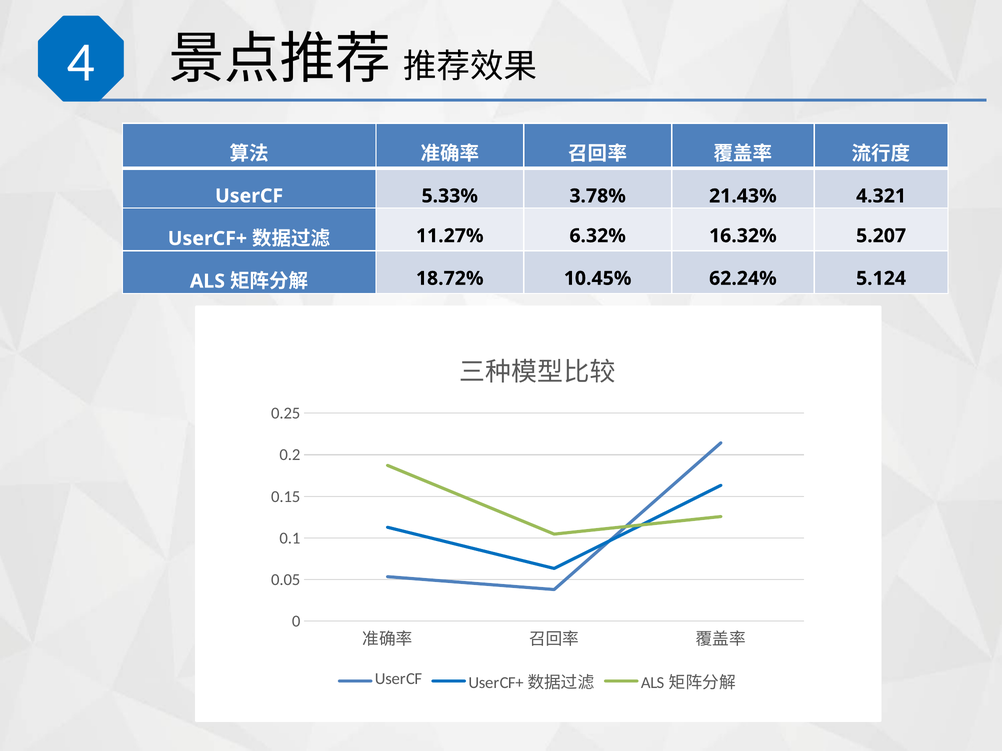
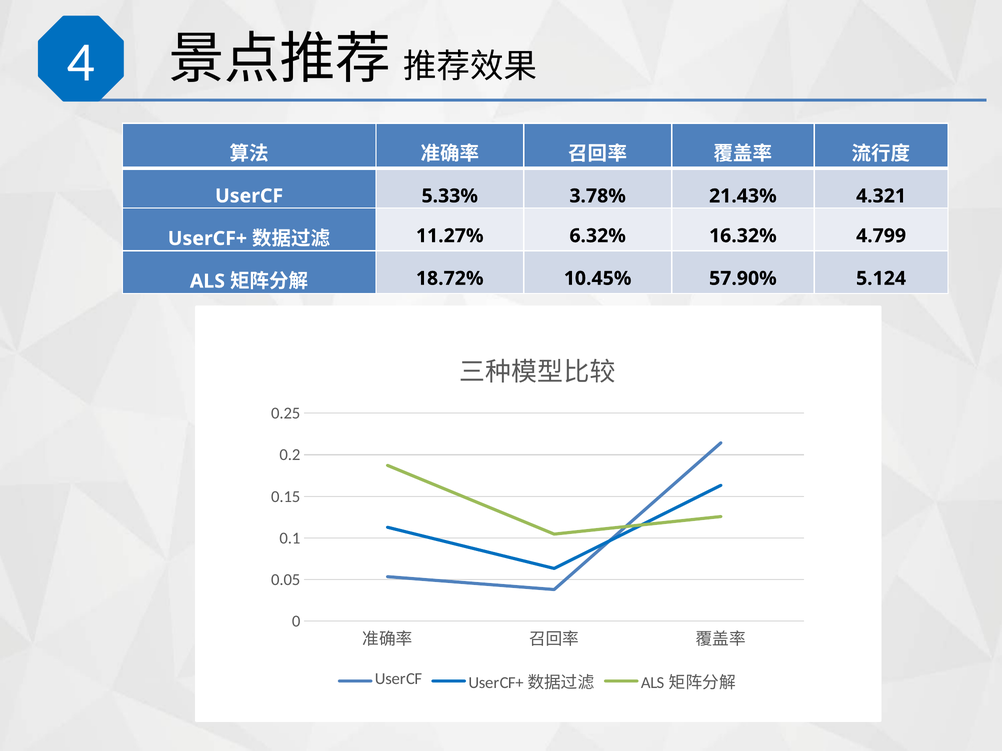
5.207: 5.207 -> 4.799
62.24%: 62.24% -> 57.90%
